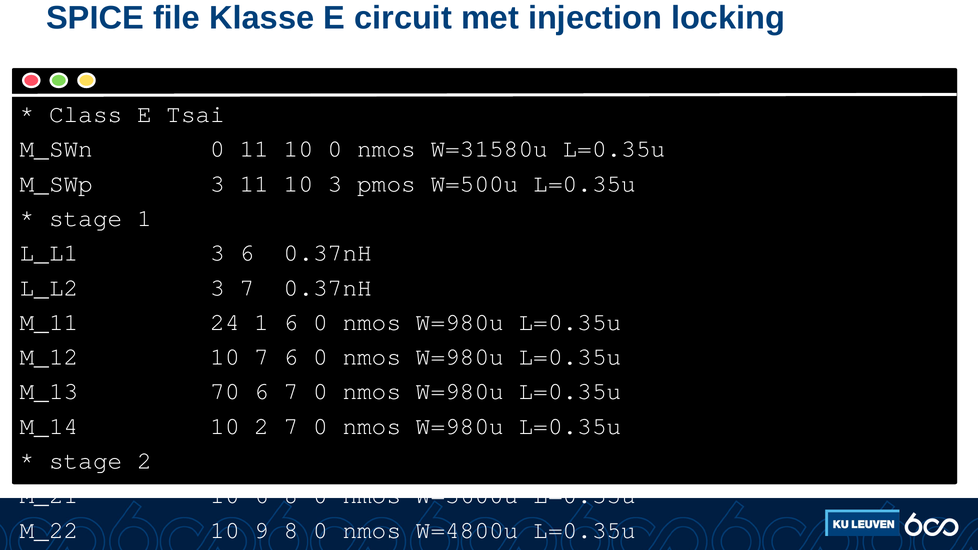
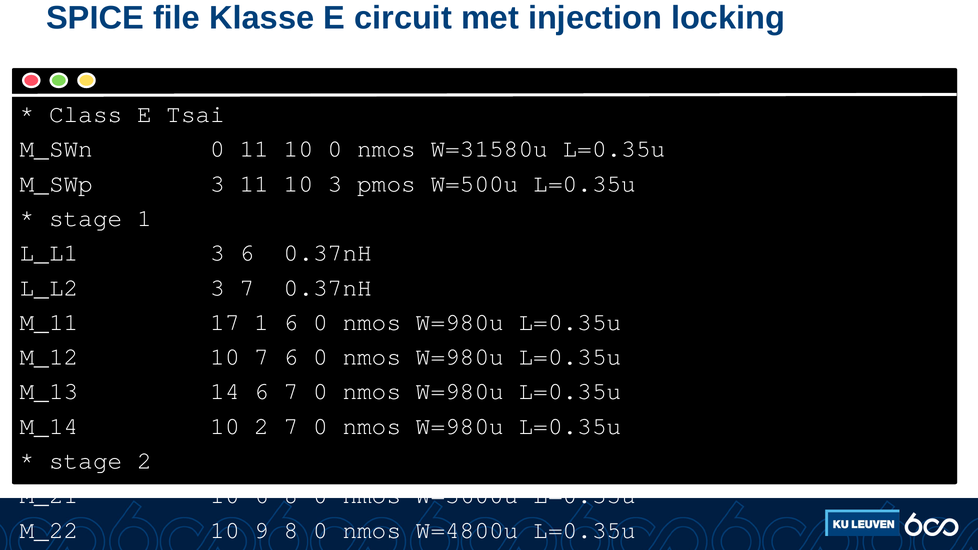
24: 24 -> 17
70: 70 -> 14
